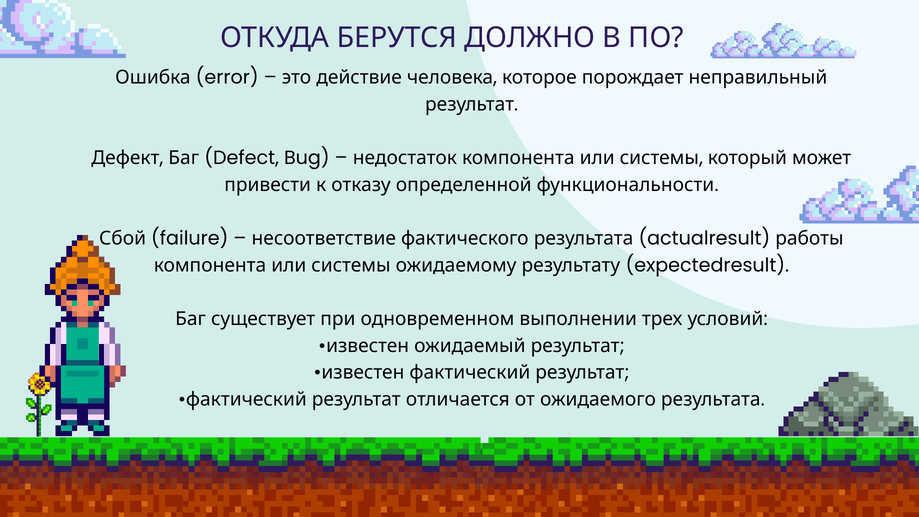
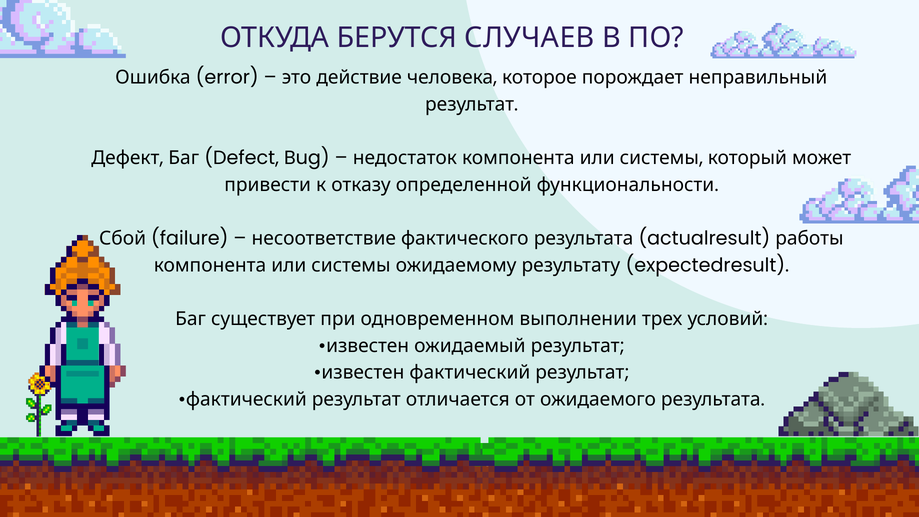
ДОЛЖНО: ДОЛЖНО -> СЛУЧАЕВ
